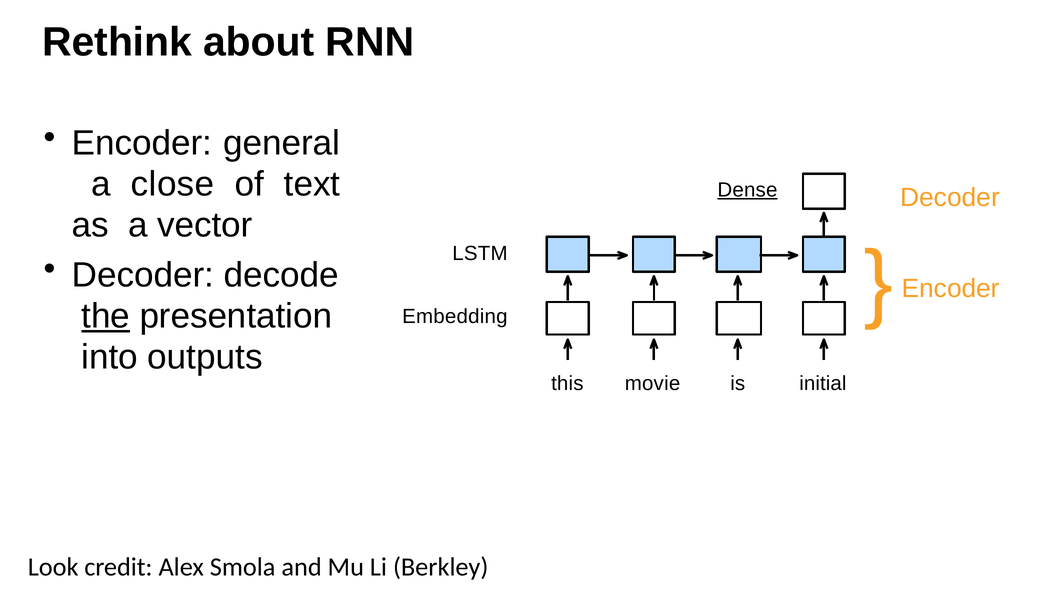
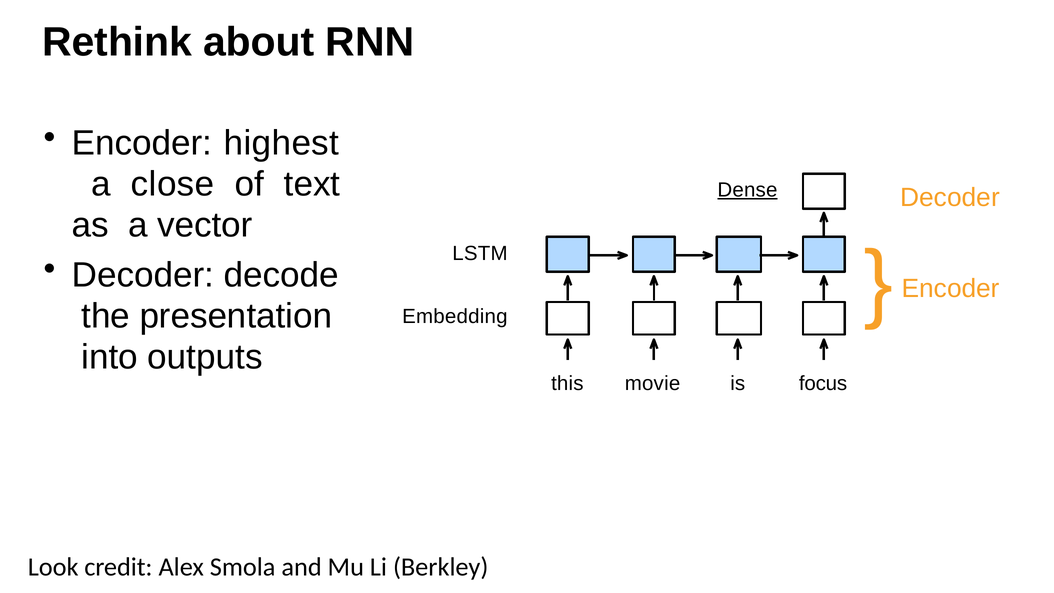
general: general -> highest
the underline: present -> none
initial: initial -> focus
